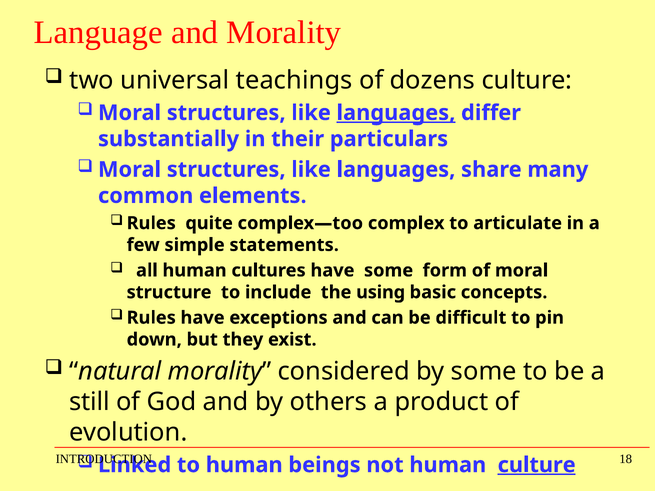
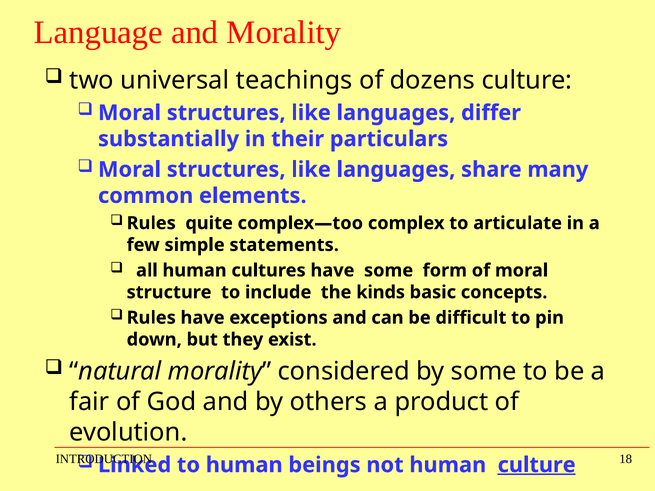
languages at (396, 113) underline: present -> none
using: using -> kinds
still: still -> fair
